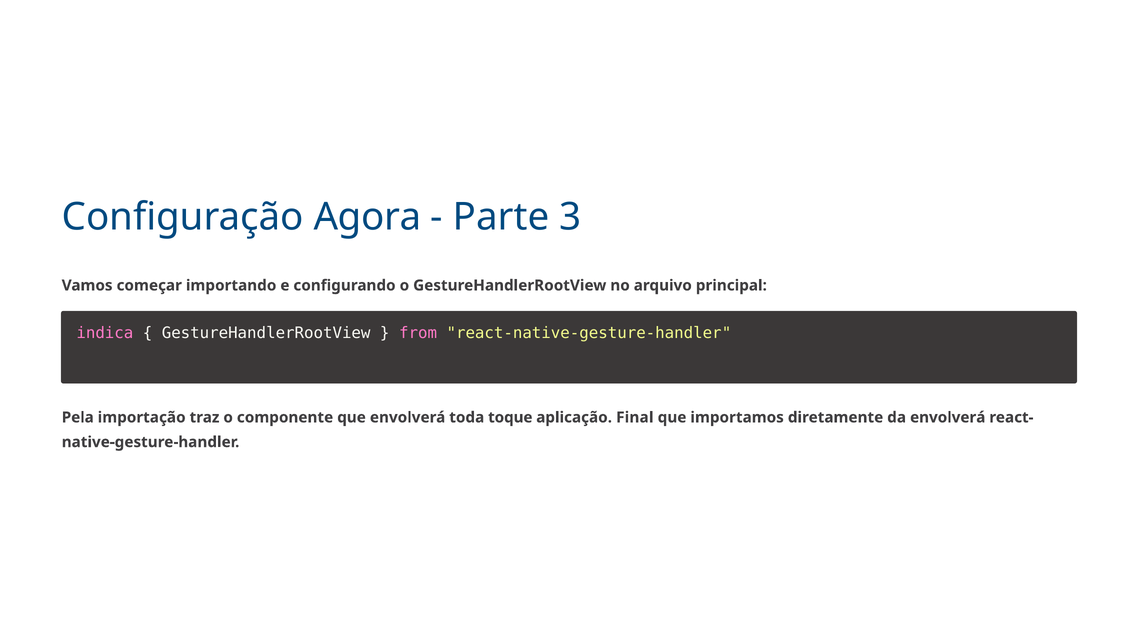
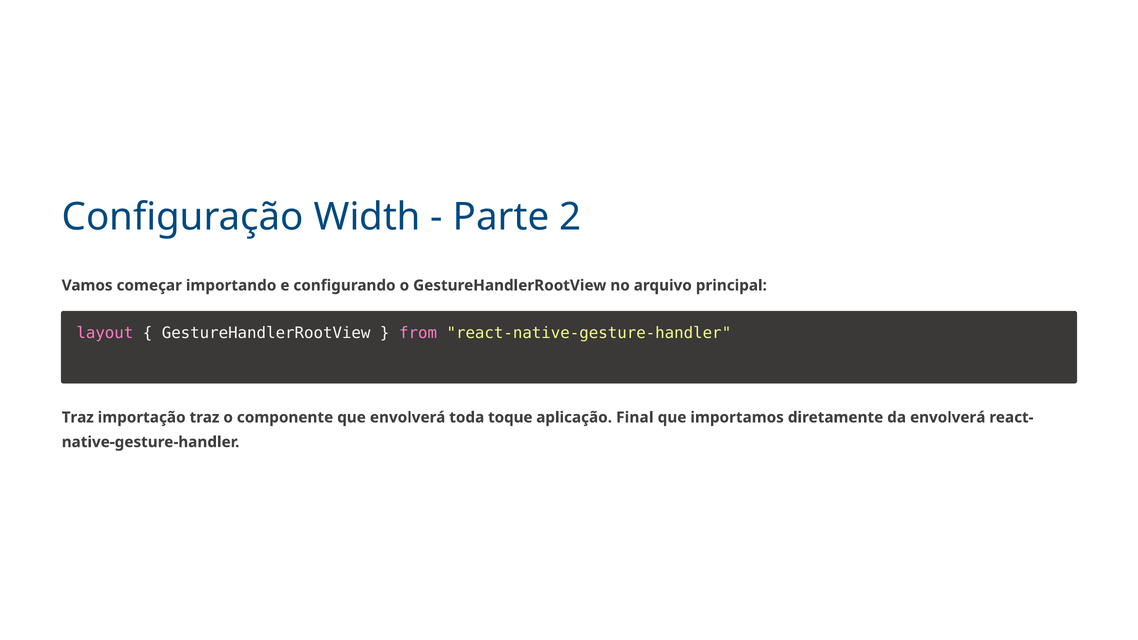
Agora: Agora -> Width
3: 3 -> 2
indica: indica -> layout
Pela at (78, 417): Pela -> Traz
